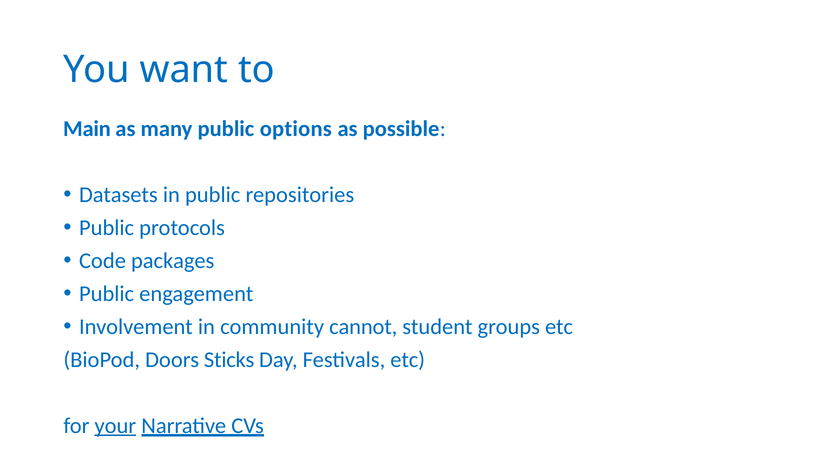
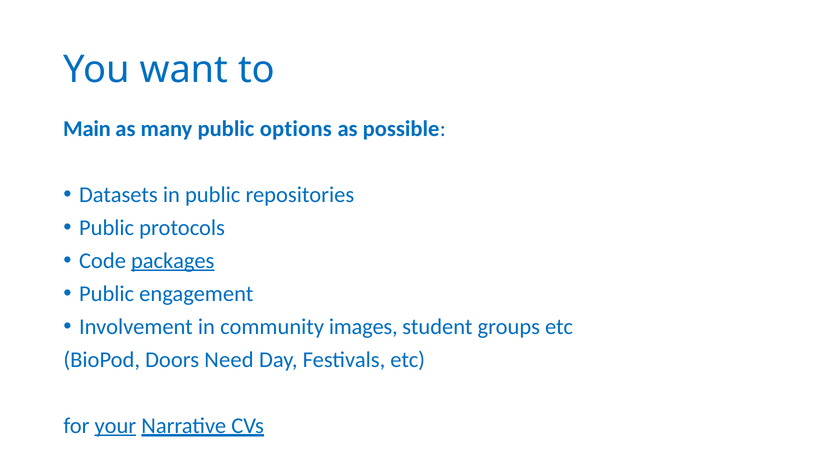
packages underline: none -> present
cannot: cannot -> images
Sticks: Sticks -> Need
